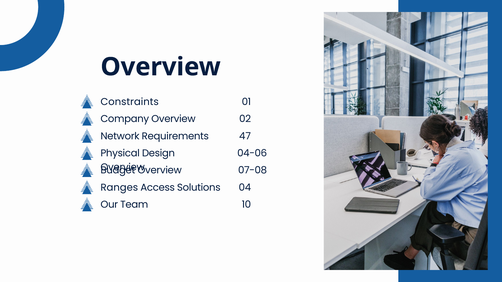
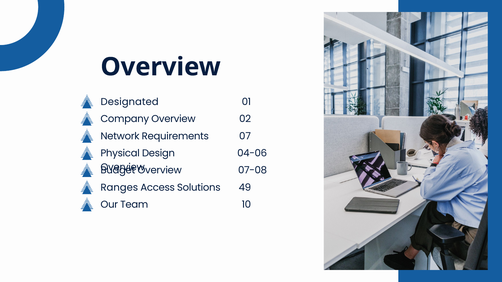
Constraints: Constraints -> Designated
47: 47 -> 07
04: 04 -> 49
